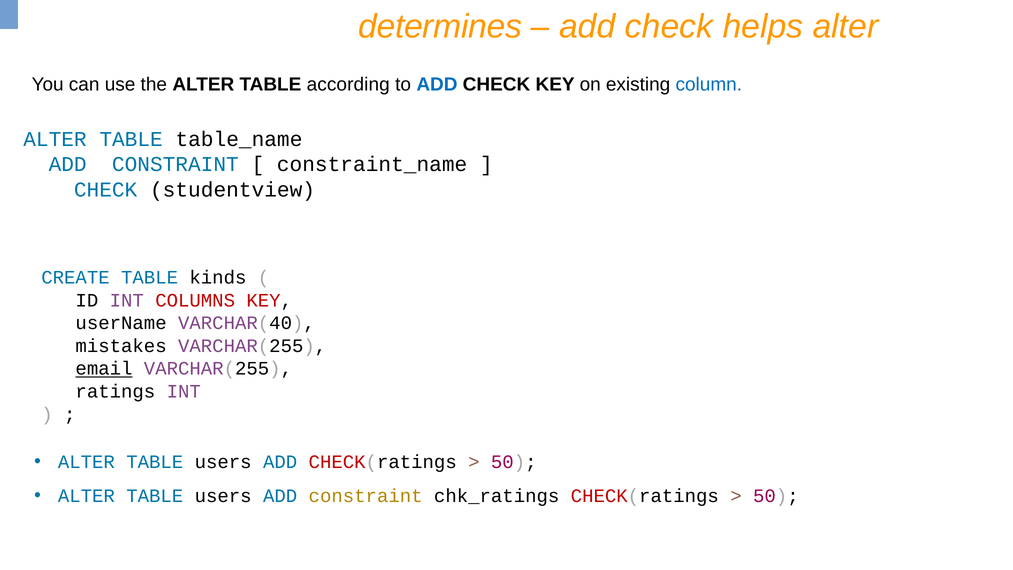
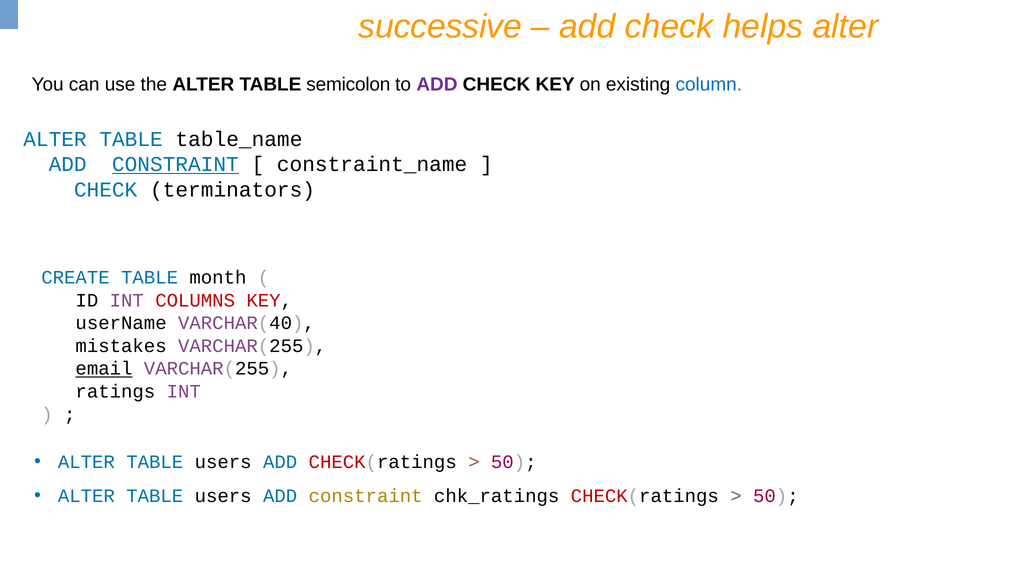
determines: determines -> successive
according: according -> semicolon
ADD at (437, 84) colour: blue -> purple
CONSTRAINT at (175, 164) underline: none -> present
studentview: studentview -> terminators
kinds: kinds -> month
